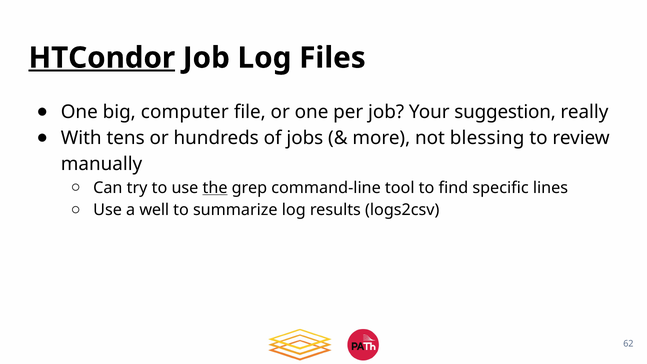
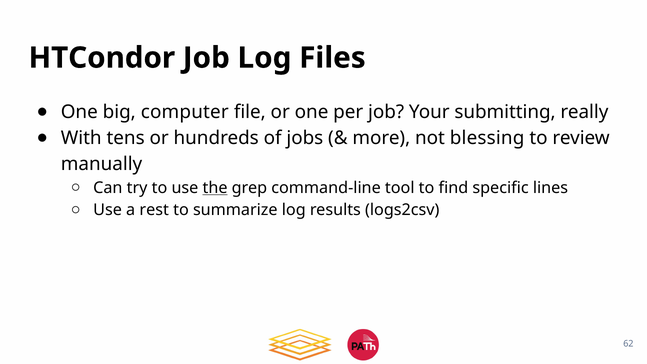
HTCondor underline: present -> none
suggestion: suggestion -> submitting
well: well -> rest
